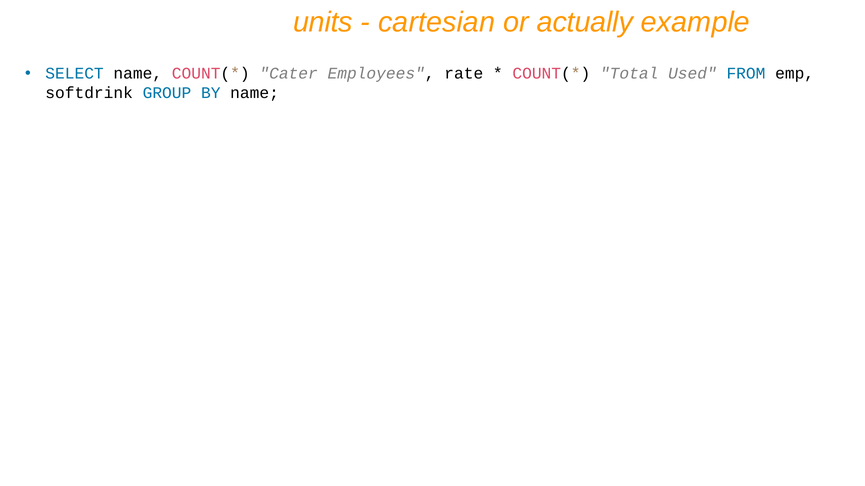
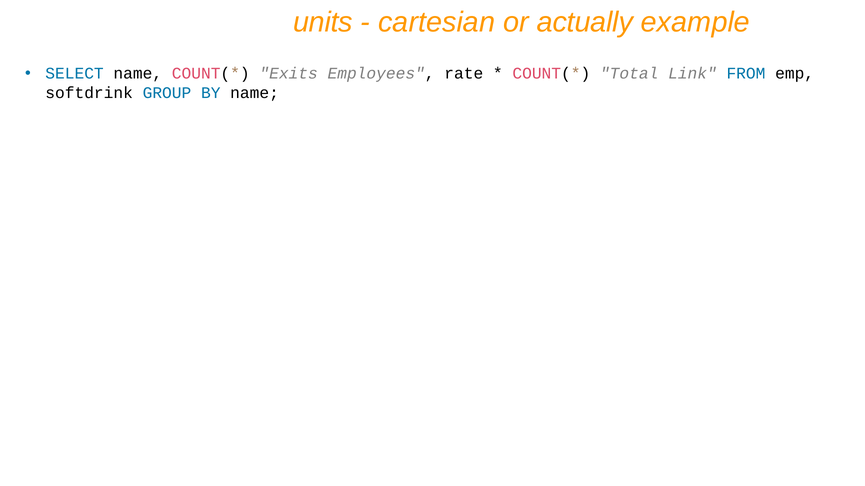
Cater: Cater -> Exits
Used: Used -> Link
